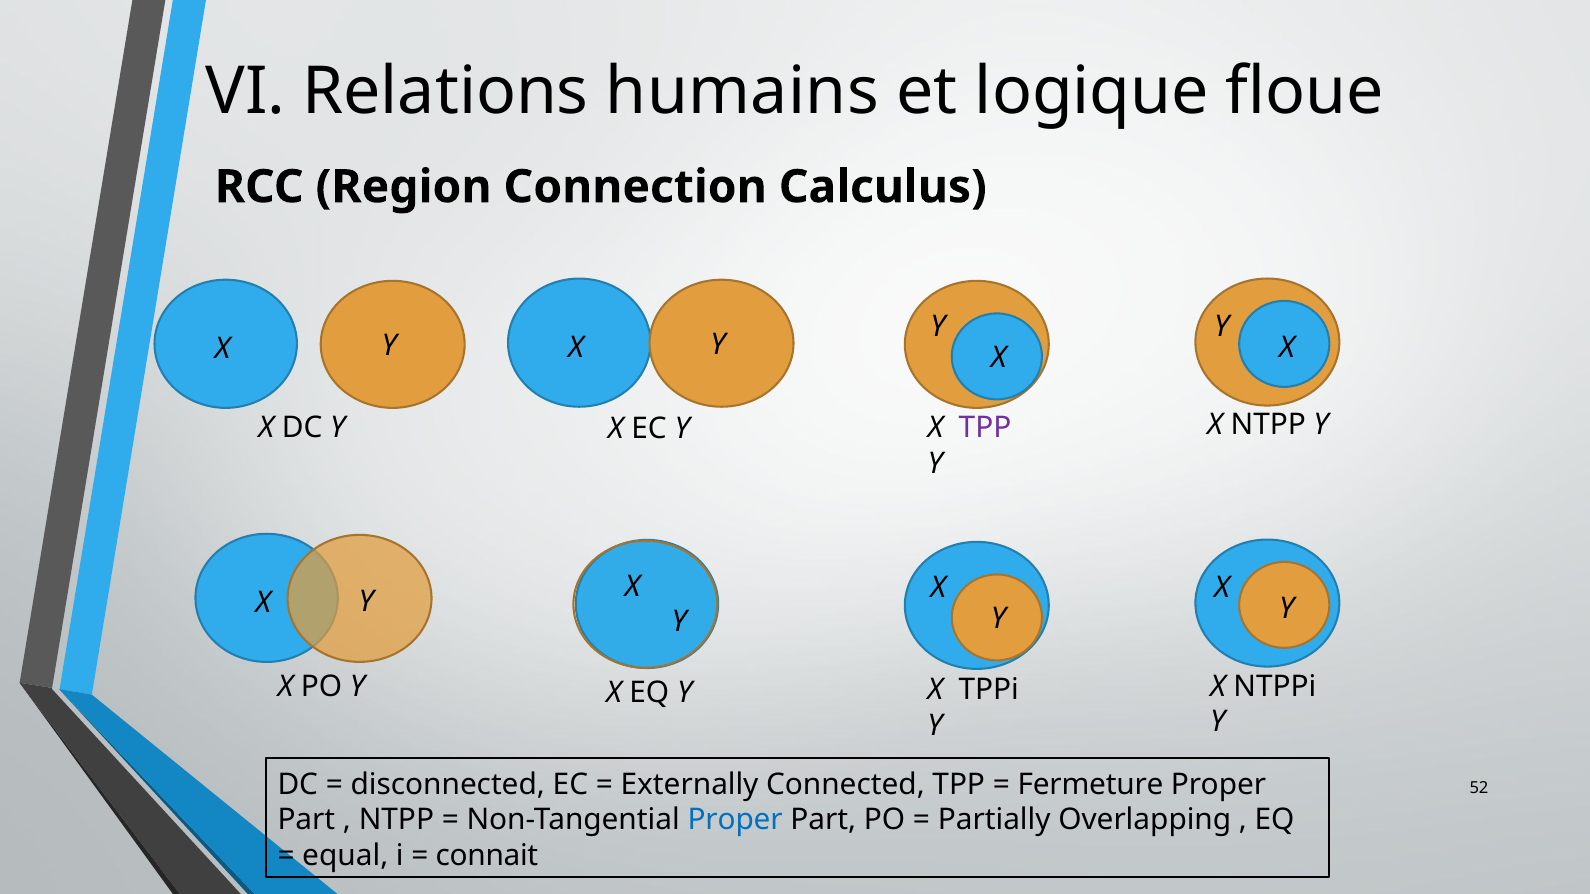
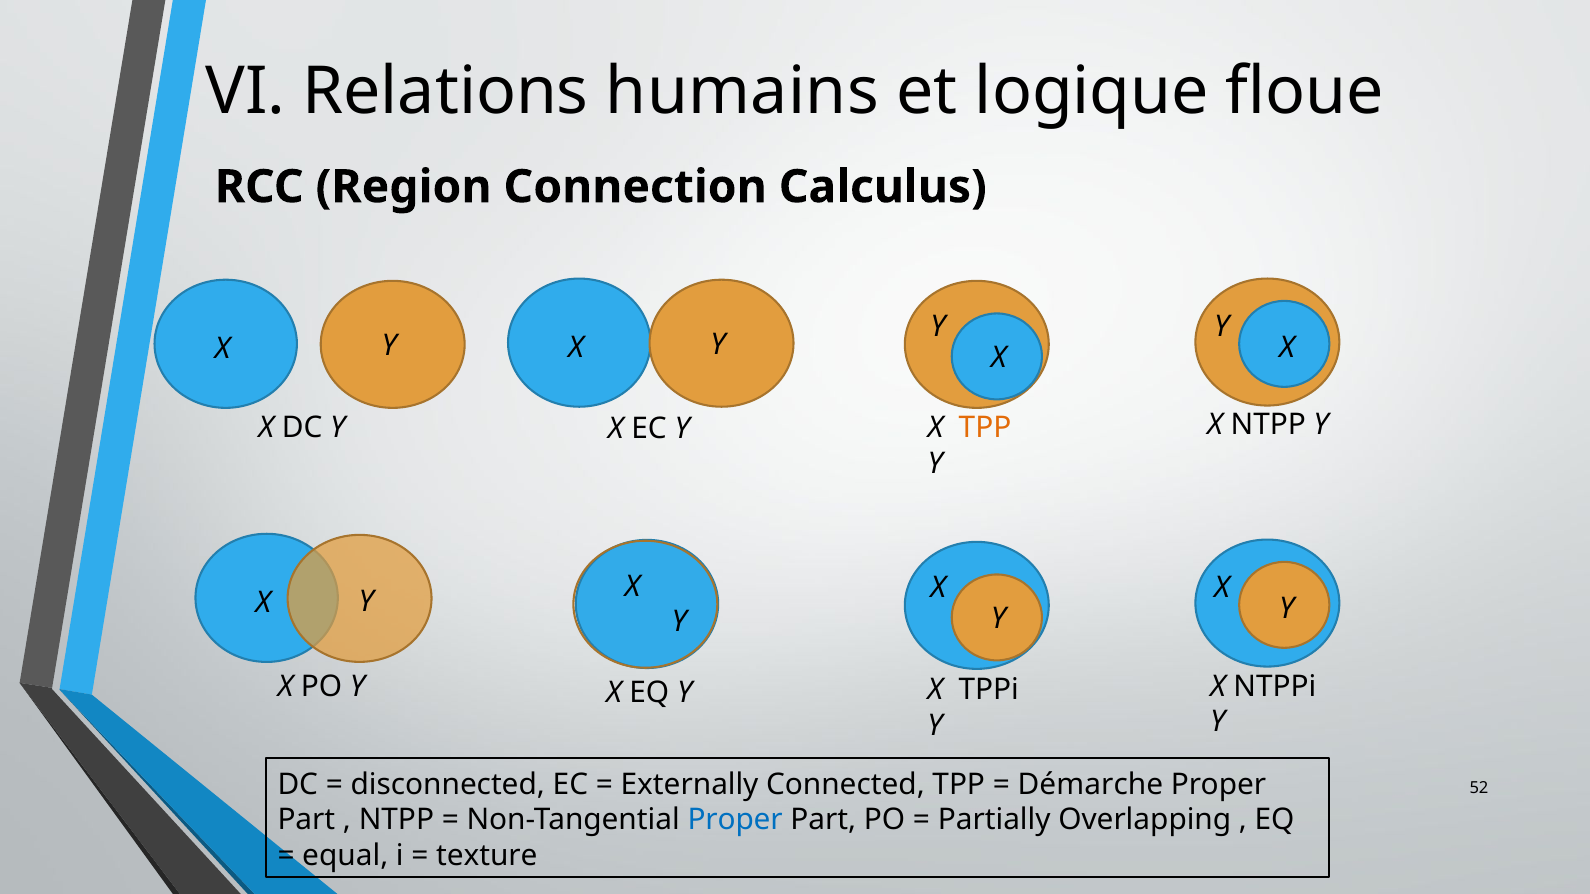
TPP at (985, 428) colour: purple -> orange
Fermeture: Fermeture -> Démarche
connait: connait -> texture
